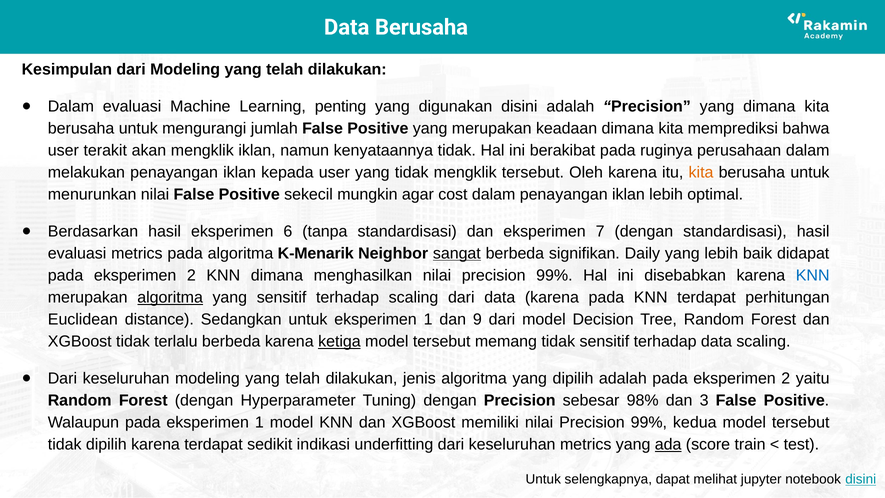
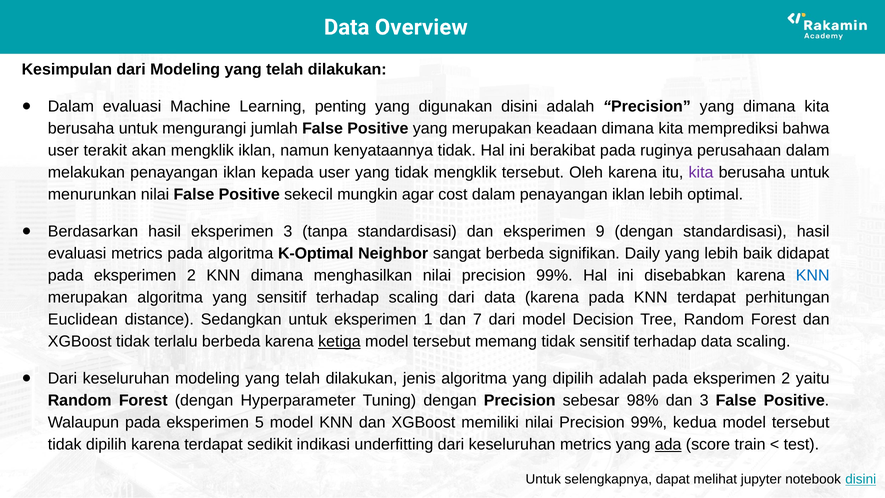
Data Berusaha: Berusaha -> Overview
kita at (701, 172) colour: orange -> purple
eksperimen 6: 6 -> 3
7: 7 -> 9
K-Menarik: K-Menarik -> K-Optimal
sangat underline: present -> none
algoritma at (170, 297) underline: present -> none
9: 9 -> 7
pada eksperimen 1: 1 -> 5
